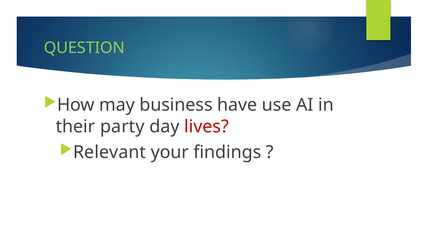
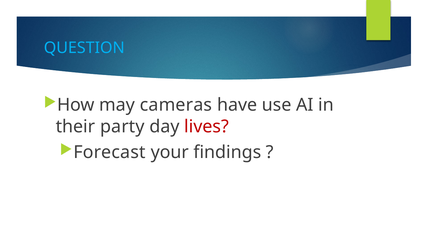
QUESTION colour: light green -> light blue
business: business -> cameras
Relevant: Relevant -> Forecast
